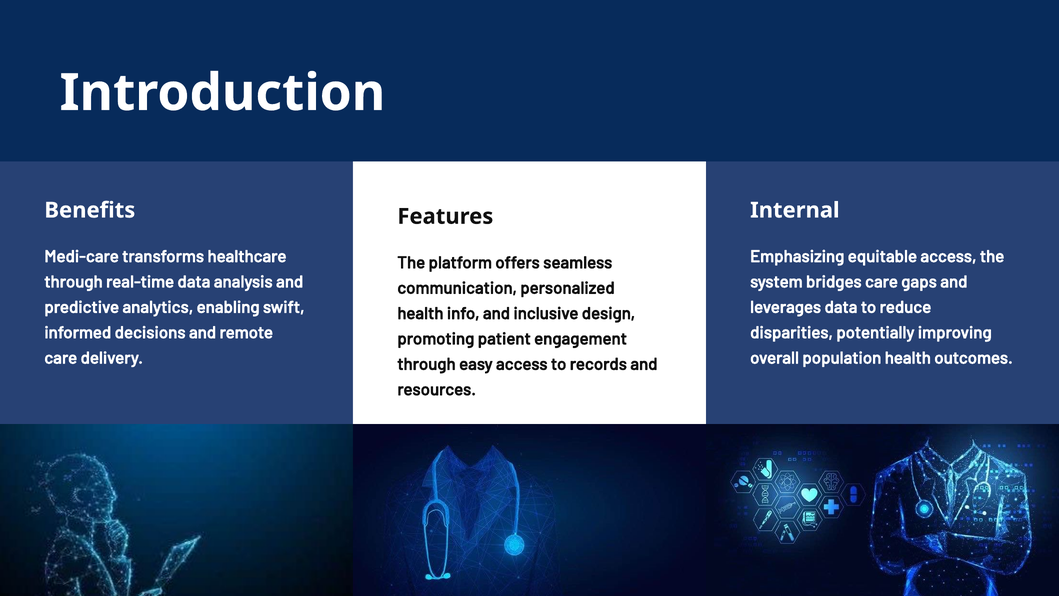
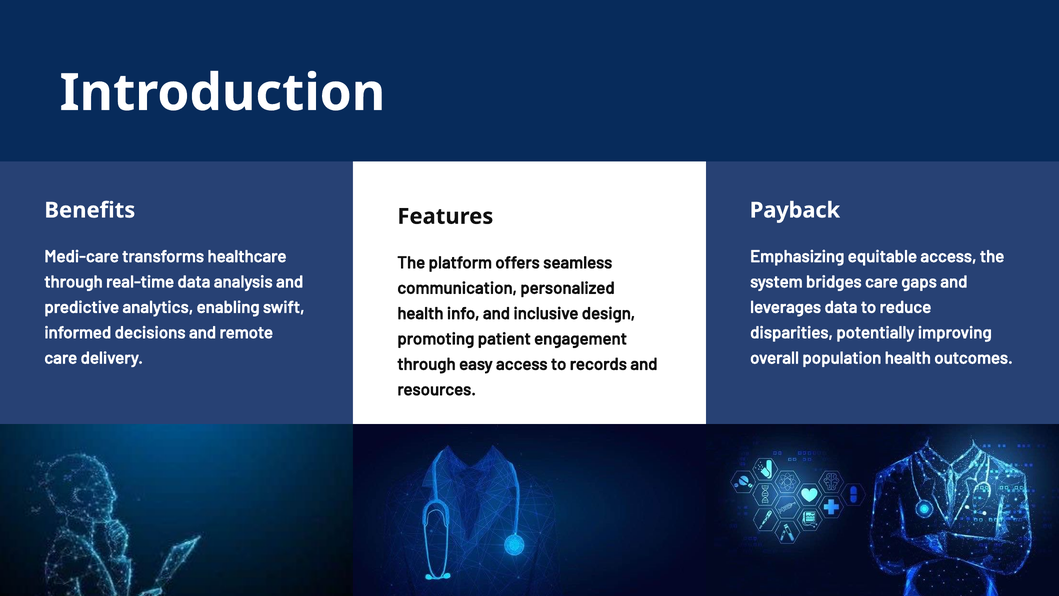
Internal: Internal -> Payback
